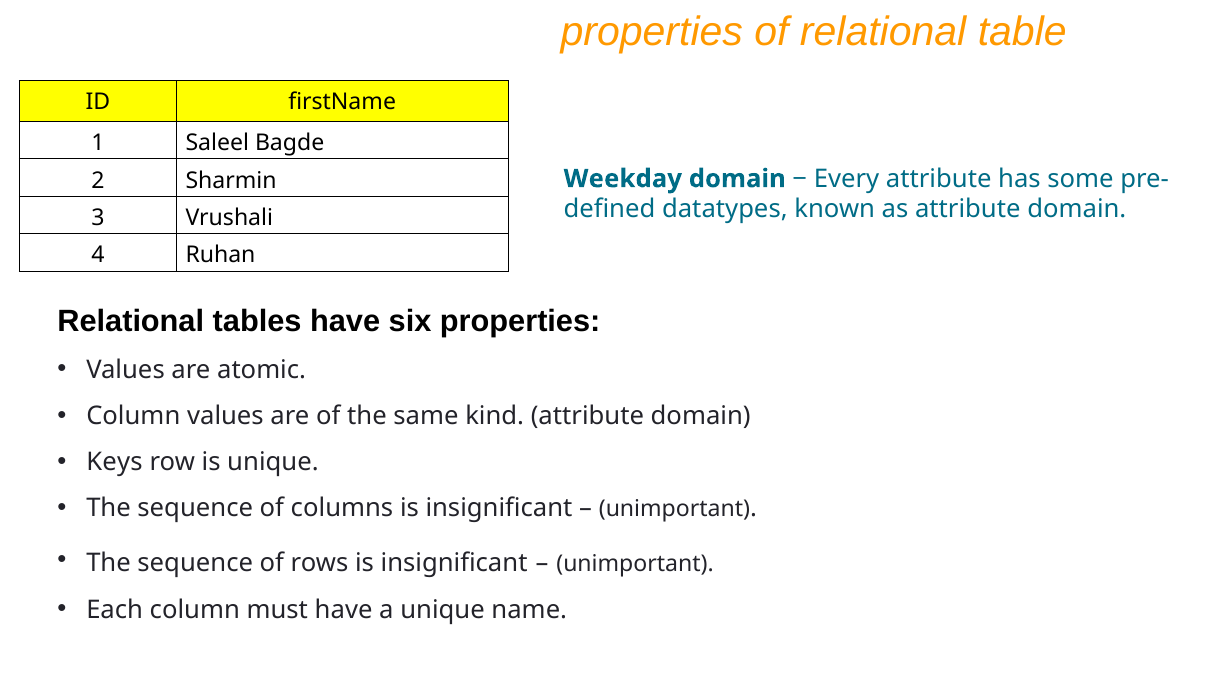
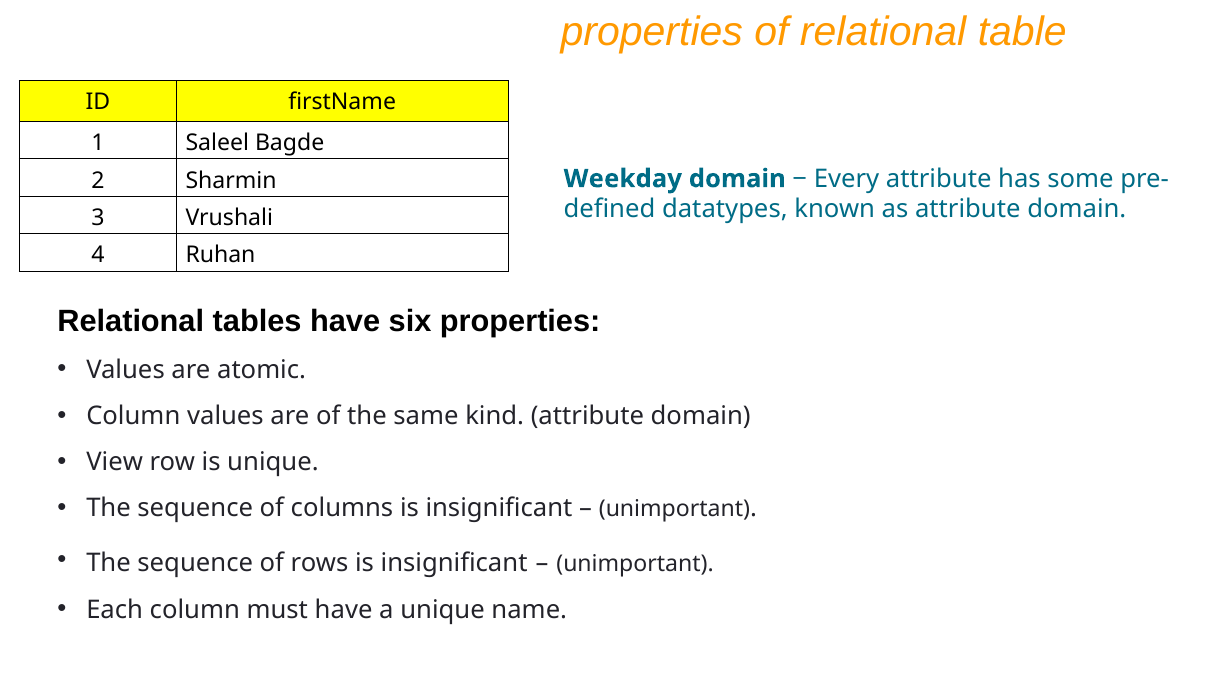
Keys: Keys -> View
